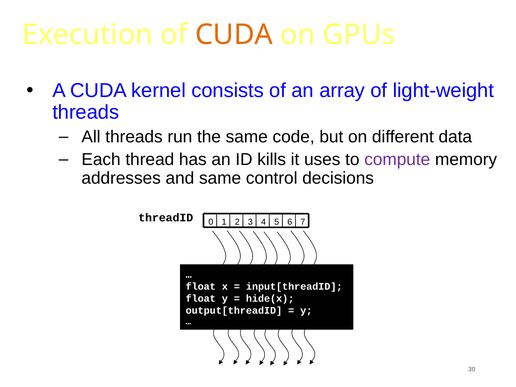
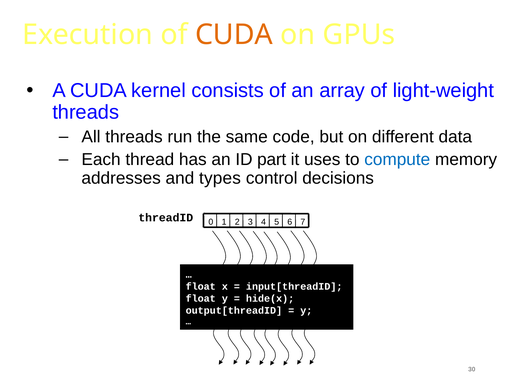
kills: kills -> part
compute colour: purple -> blue
and same: same -> types
